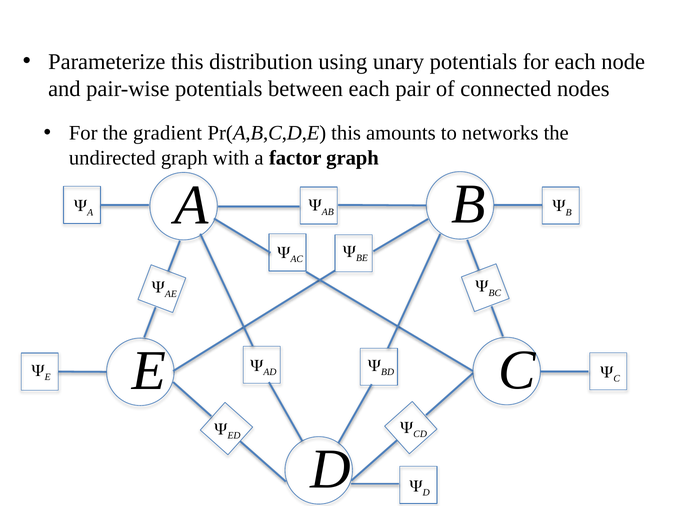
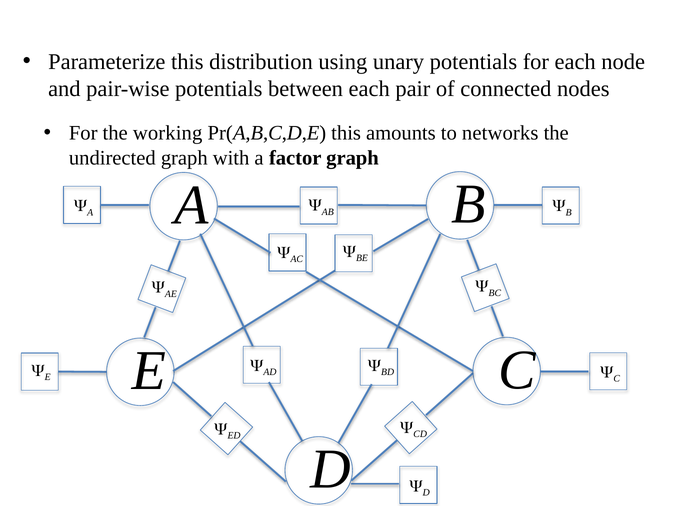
gradient: gradient -> working
